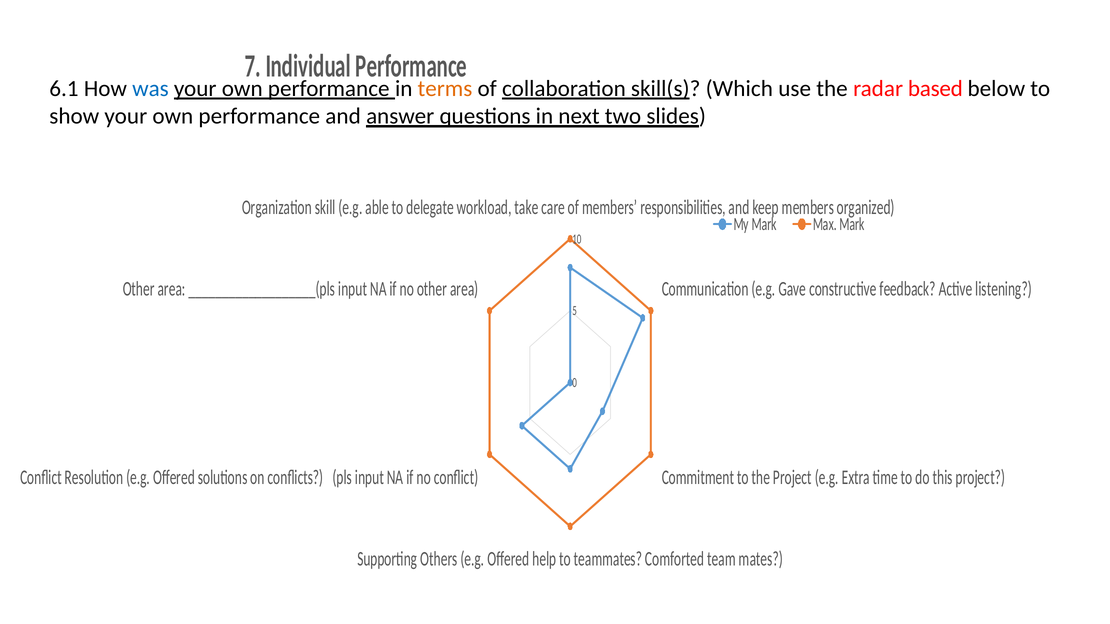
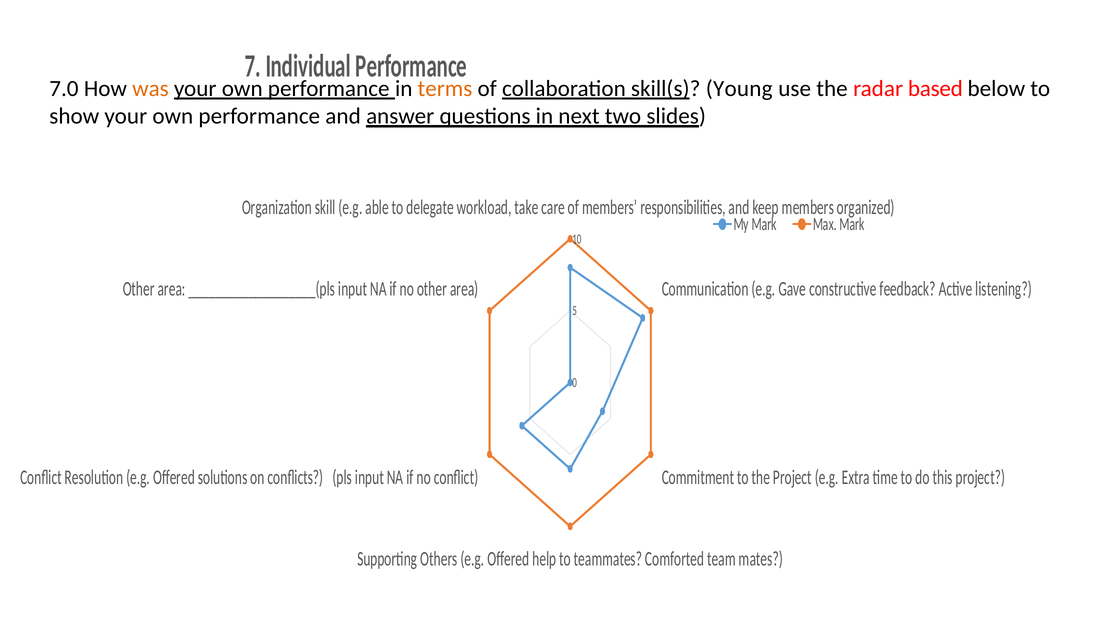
6.1: 6.1 -> 7.0
was colour: blue -> orange
Which: Which -> Young
